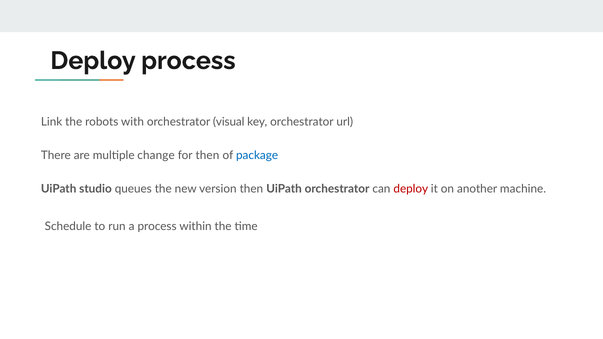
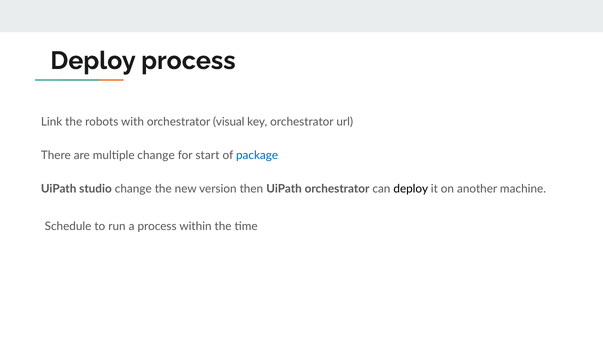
for then: then -> start
studio queues: queues -> change
deploy at (411, 189) colour: red -> black
